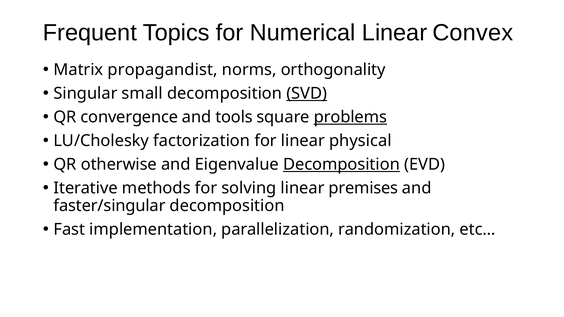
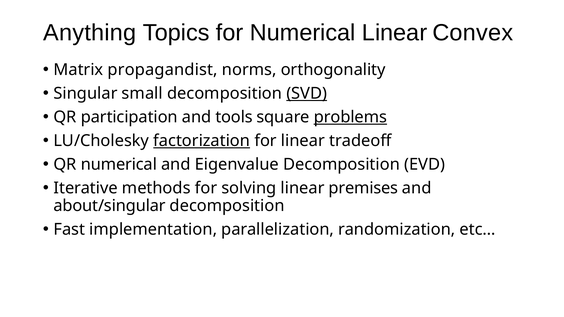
Frequent: Frequent -> Anything
convergence: convergence -> participation
factorization underline: none -> present
physical: physical -> tradeoff
QR otherwise: otherwise -> numerical
Decomposition at (341, 164) underline: present -> none
faster/singular: faster/singular -> about/singular
